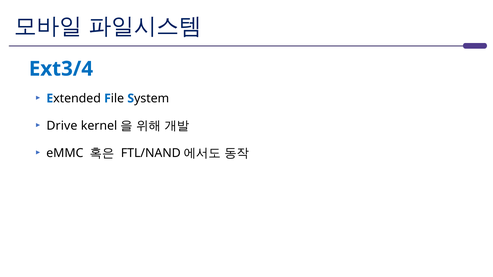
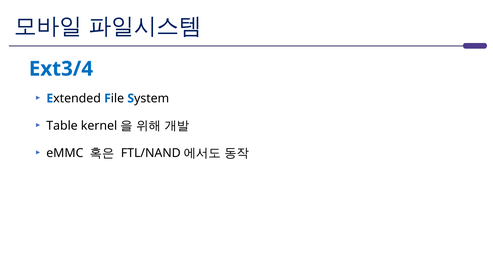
Drive: Drive -> Table
